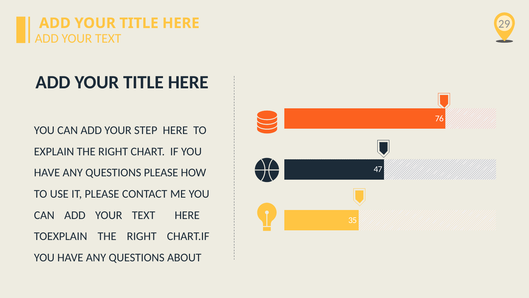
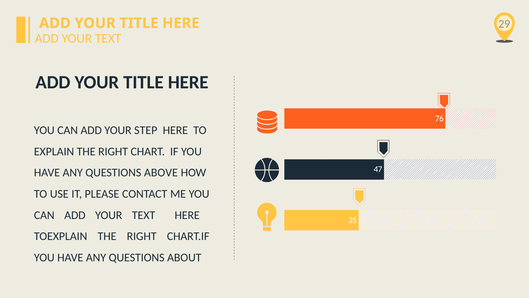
QUESTIONS PLEASE: PLEASE -> ABOVE
